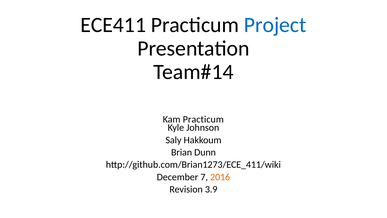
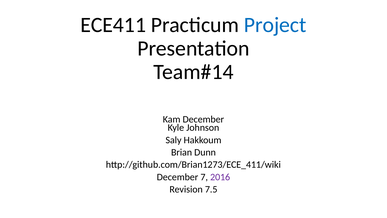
Kam Practicum: Practicum -> December
2016 colour: orange -> purple
3.9: 3.9 -> 7.5
